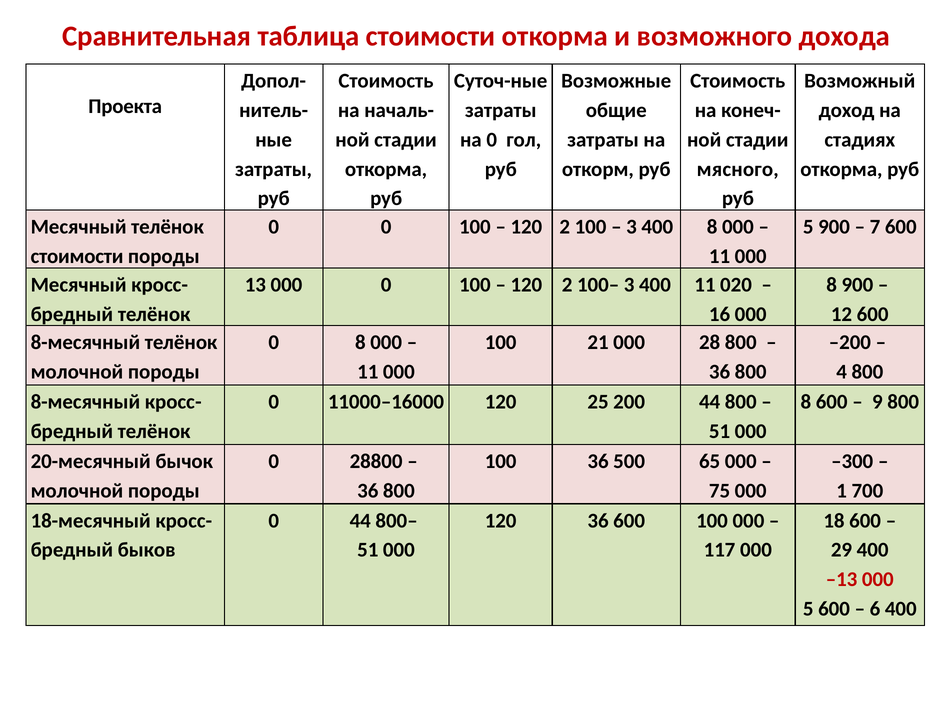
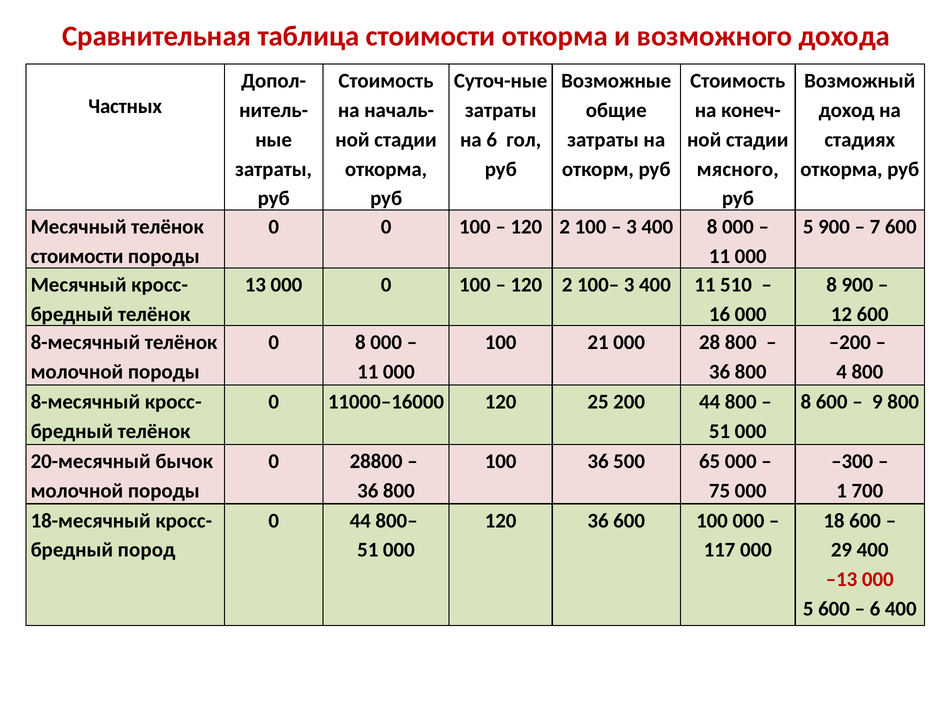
Проекта: Проекта -> Частных
на 0: 0 -> 6
020: 020 -> 510
быков: быков -> пород
